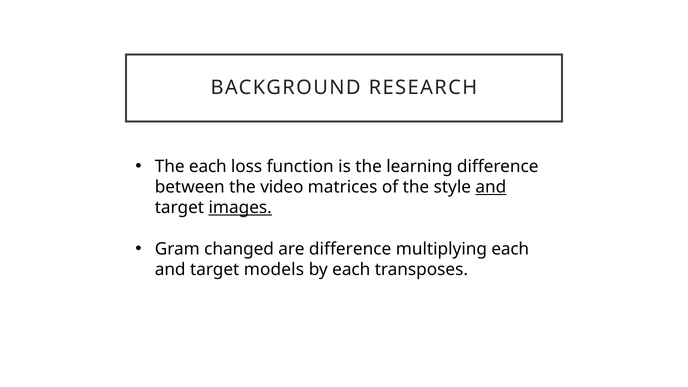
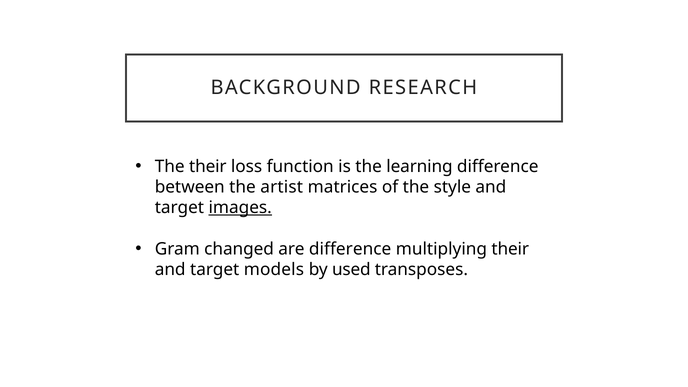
The each: each -> their
video: video -> artist
and at (491, 187) underline: present -> none
multiplying each: each -> their
by each: each -> used
